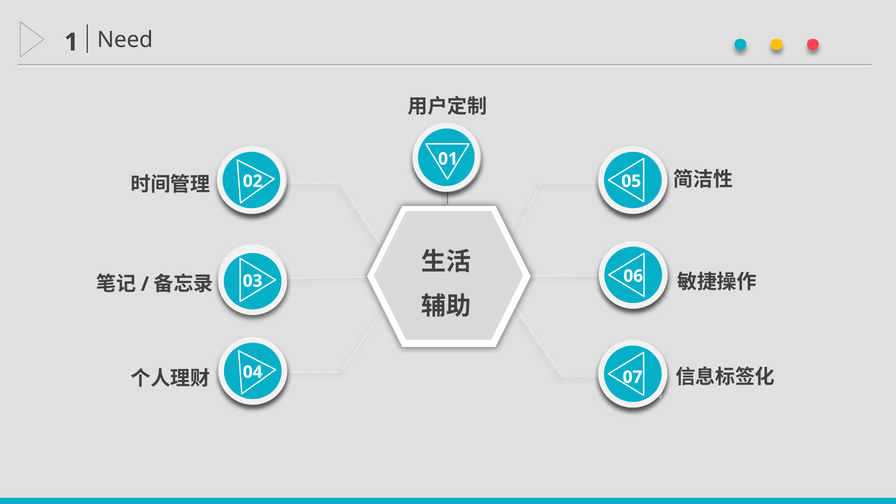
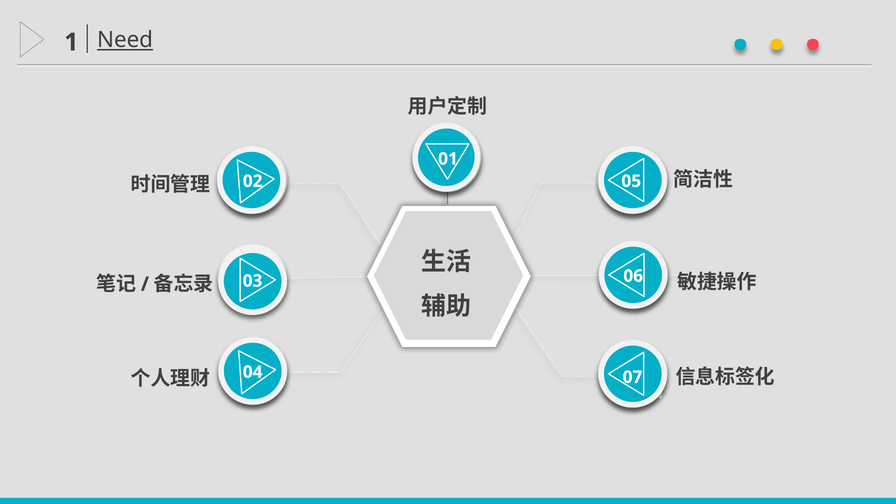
Need underline: none -> present
